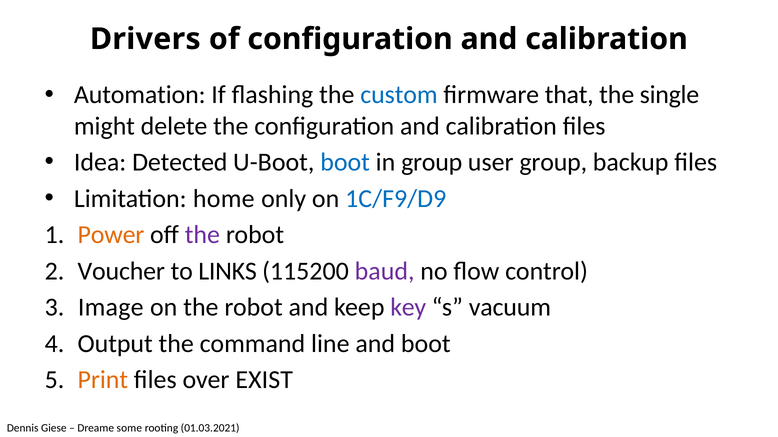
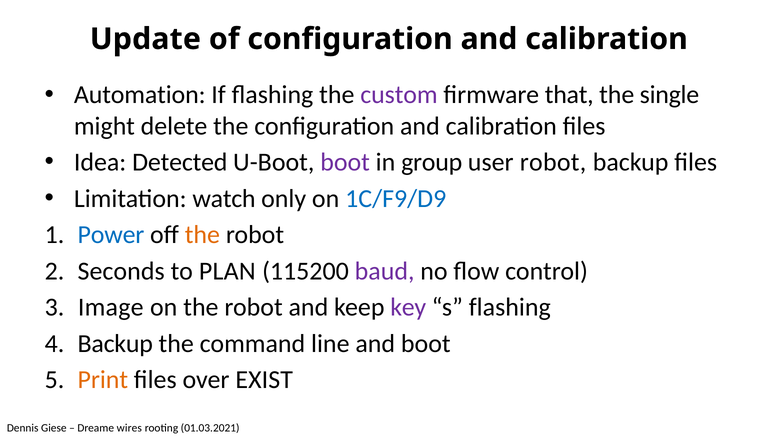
Drivers: Drivers -> Update
custom colour: blue -> purple
boot at (345, 162) colour: blue -> purple
user group: group -> robot
home: home -> watch
Power colour: orange -> blue
the at (202, 235) colour: purple -> orange
Voucher: Voucher -> Seconds
LINKS: LINKS -> PLAN
s vacuum: vacuum -> flashing
Output at (115, 344): Output -> Backup
some: some -> wires
